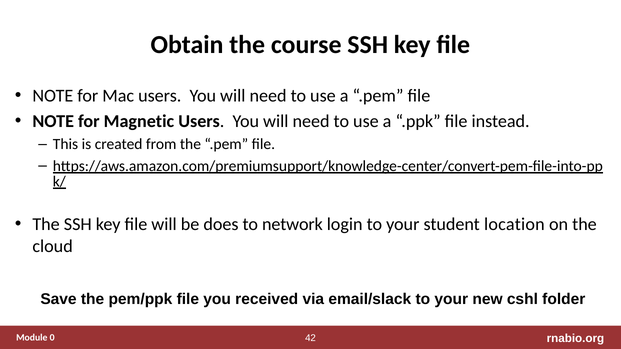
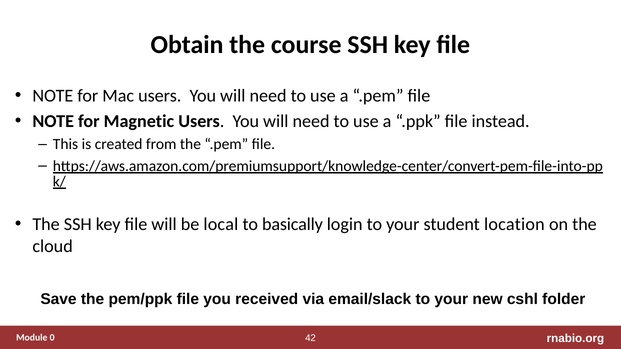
does: does -> local
network: network -> basically
